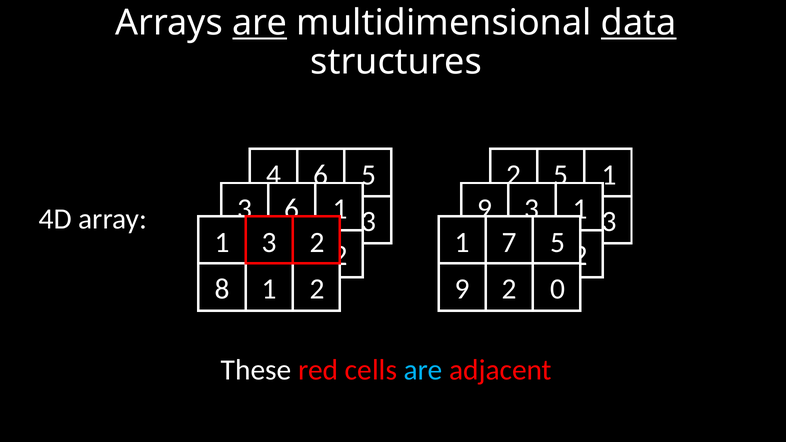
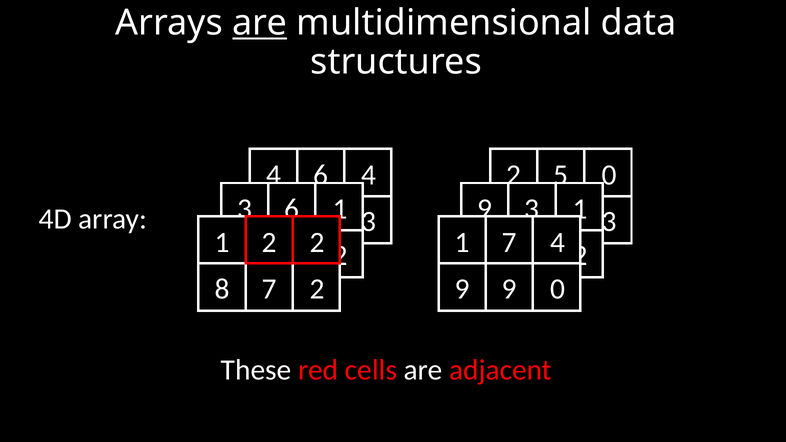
data underline: present -> none
5 at (369, 175): 5 -> 4
1 at (609, 175): 1 -> 0
1 3: 3 -> 2
7 5: 5 -> 4
8 1: 1 -> 7
9 2: 2 -> 9
are at (423, 370) colour: light blue -> white
